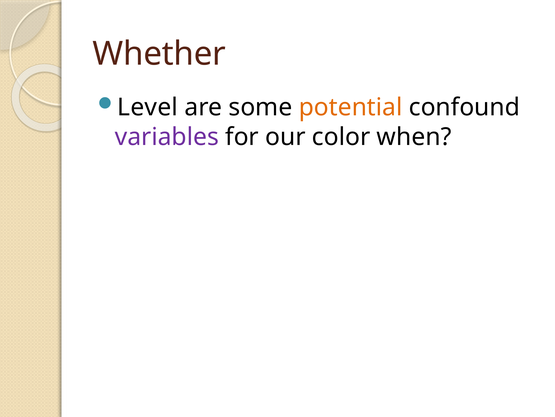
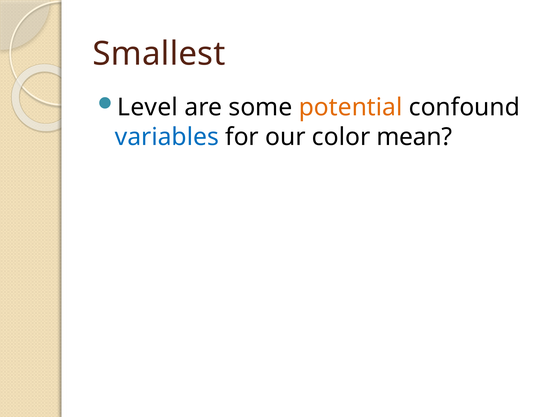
Whether: Whether -> Smallest
variables colour: purple -> blue
when: when -> mean
